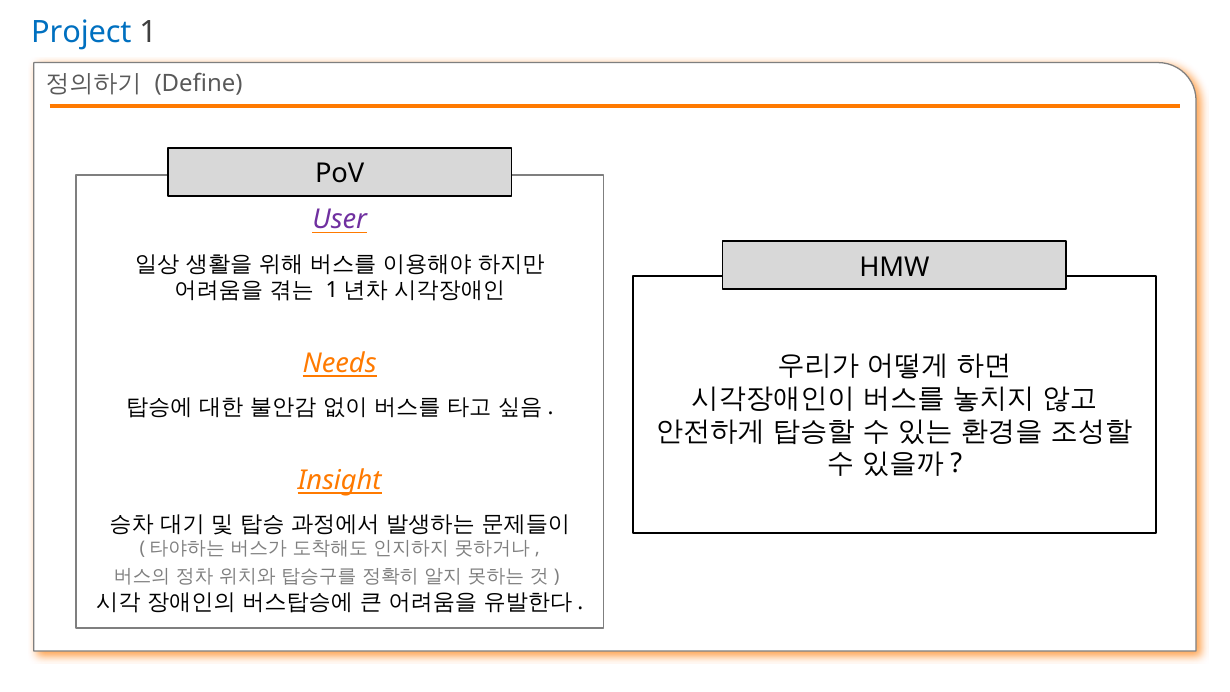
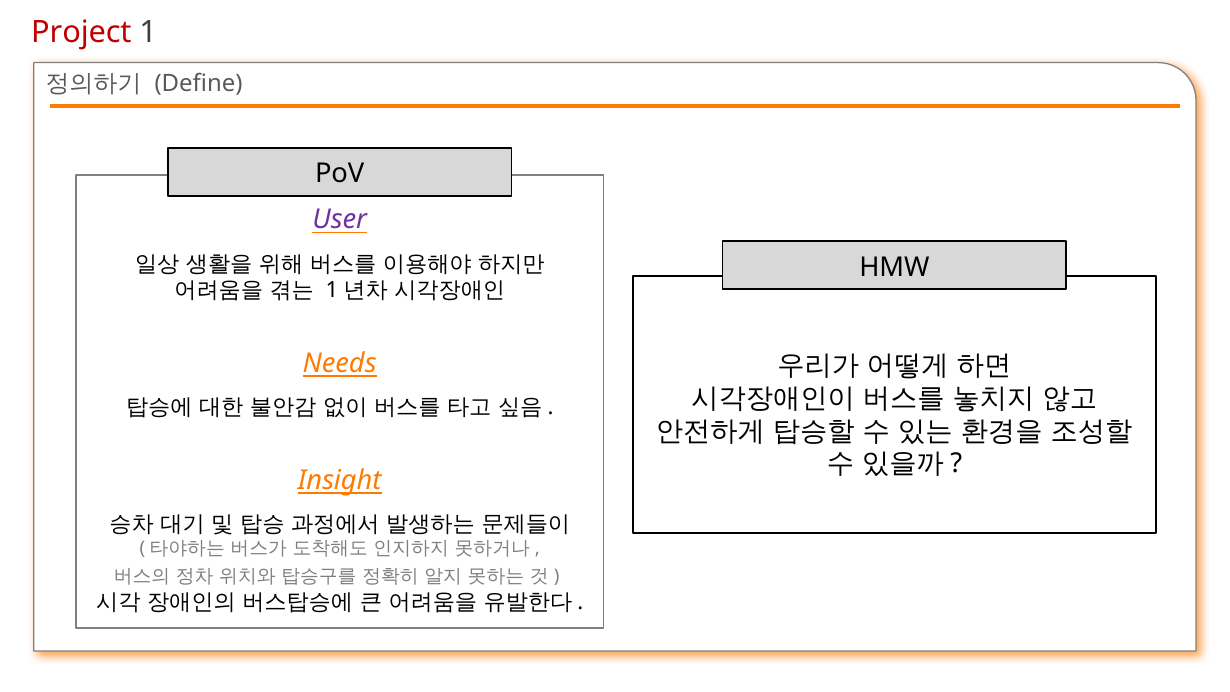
Project colour: blue -> red
